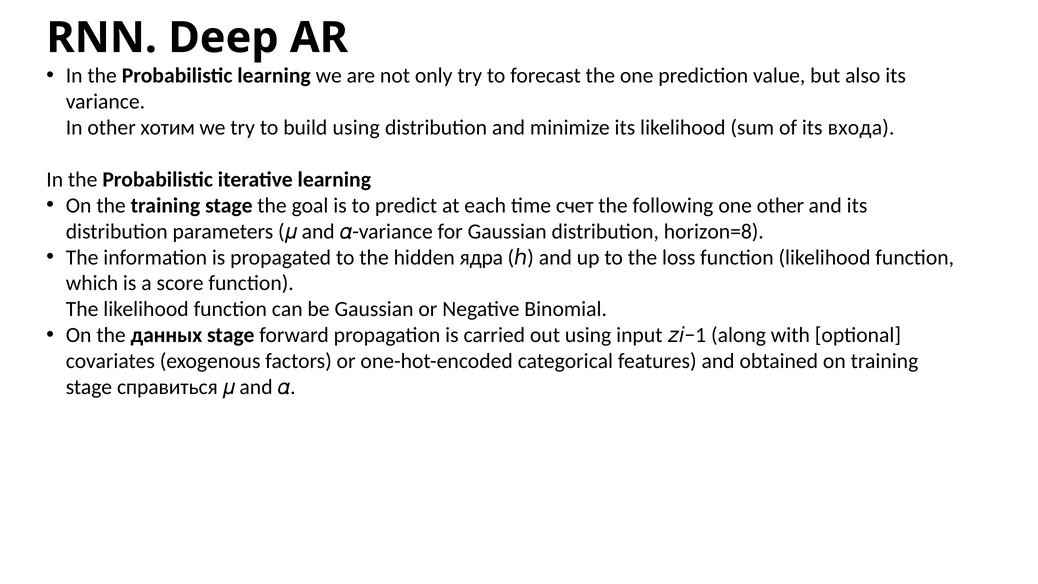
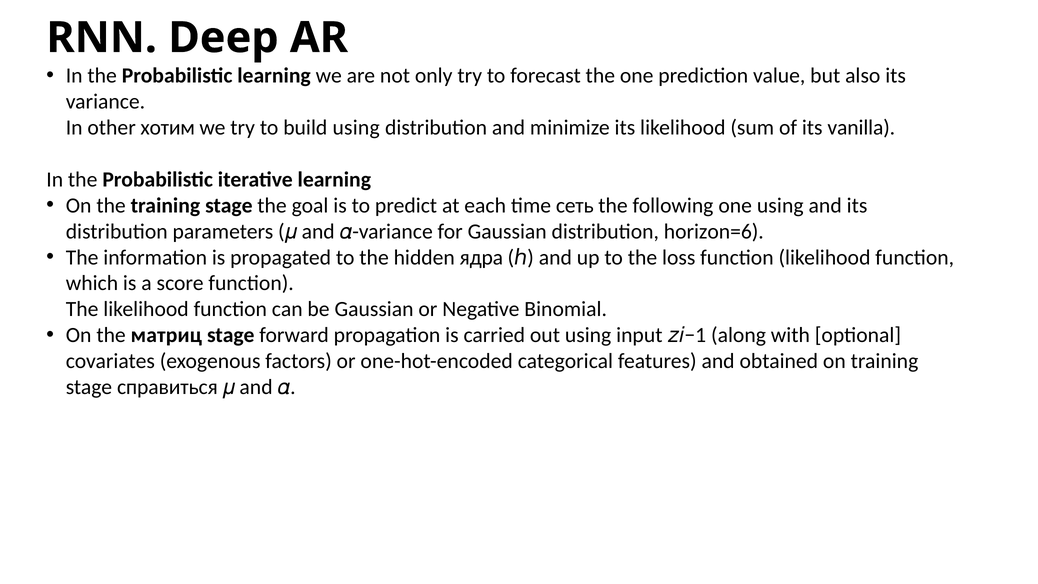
входа: входа -> vanilla
счет: счет -> сеть
one other: other -> using
horizon=8: horizon=8 -> horizon=6
данных: данных -> матриц
